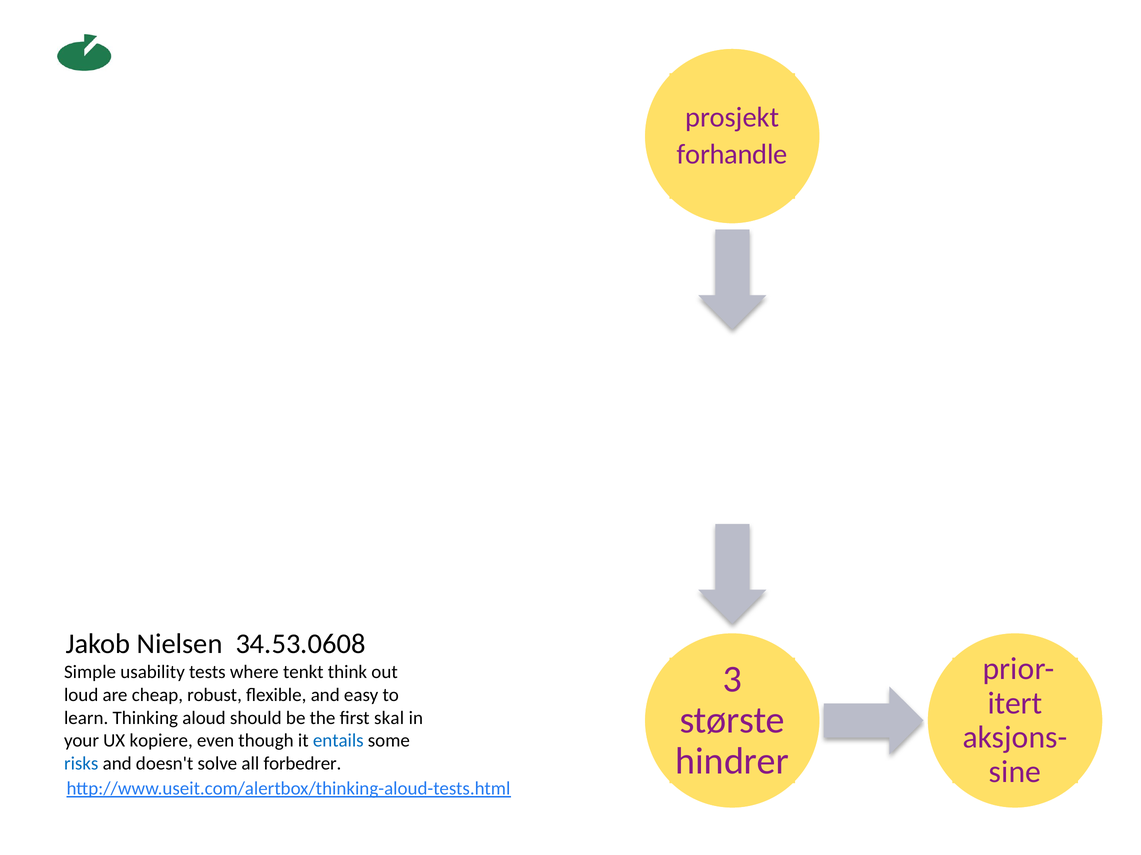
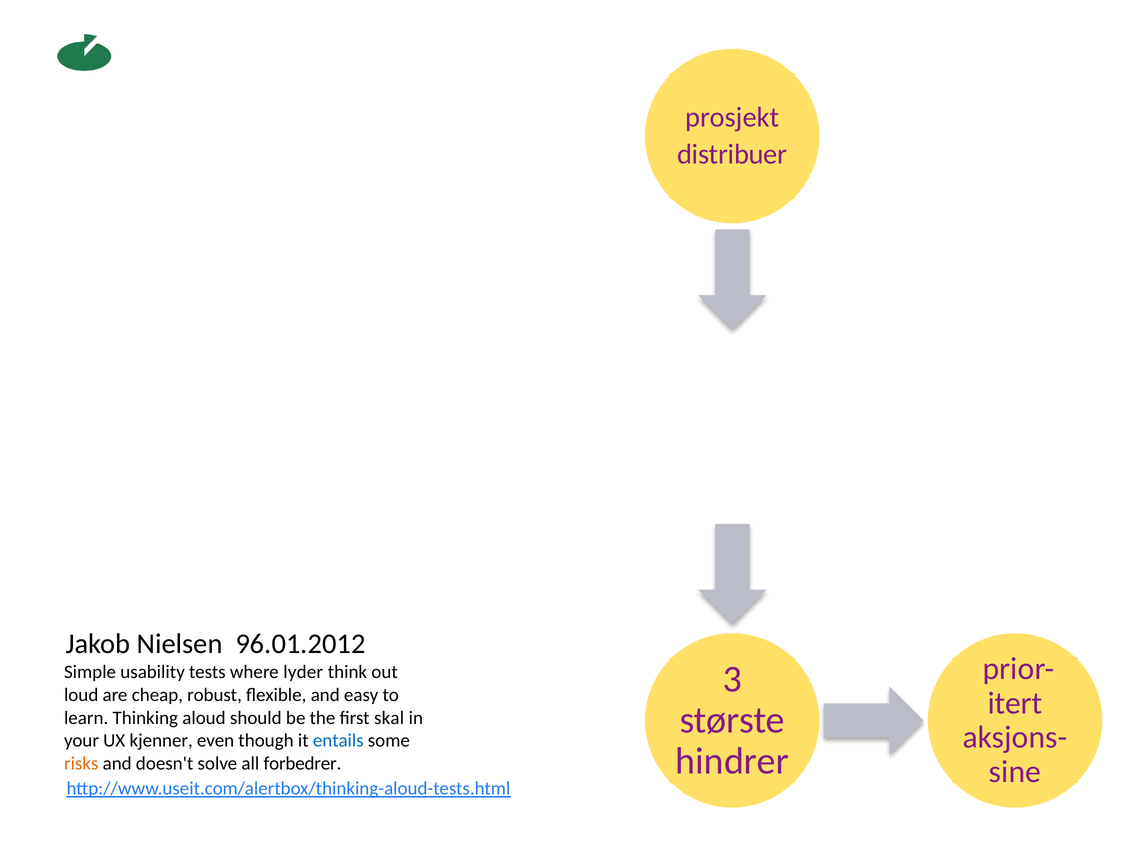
forhandle: forhandle -> distribuer
34.53.0608: 34.53.0608 -> 96.01.2012
tenkt: tenkt -> lyder
kopiere: kopiere -> kjenner
risks colour: blue -> orange
